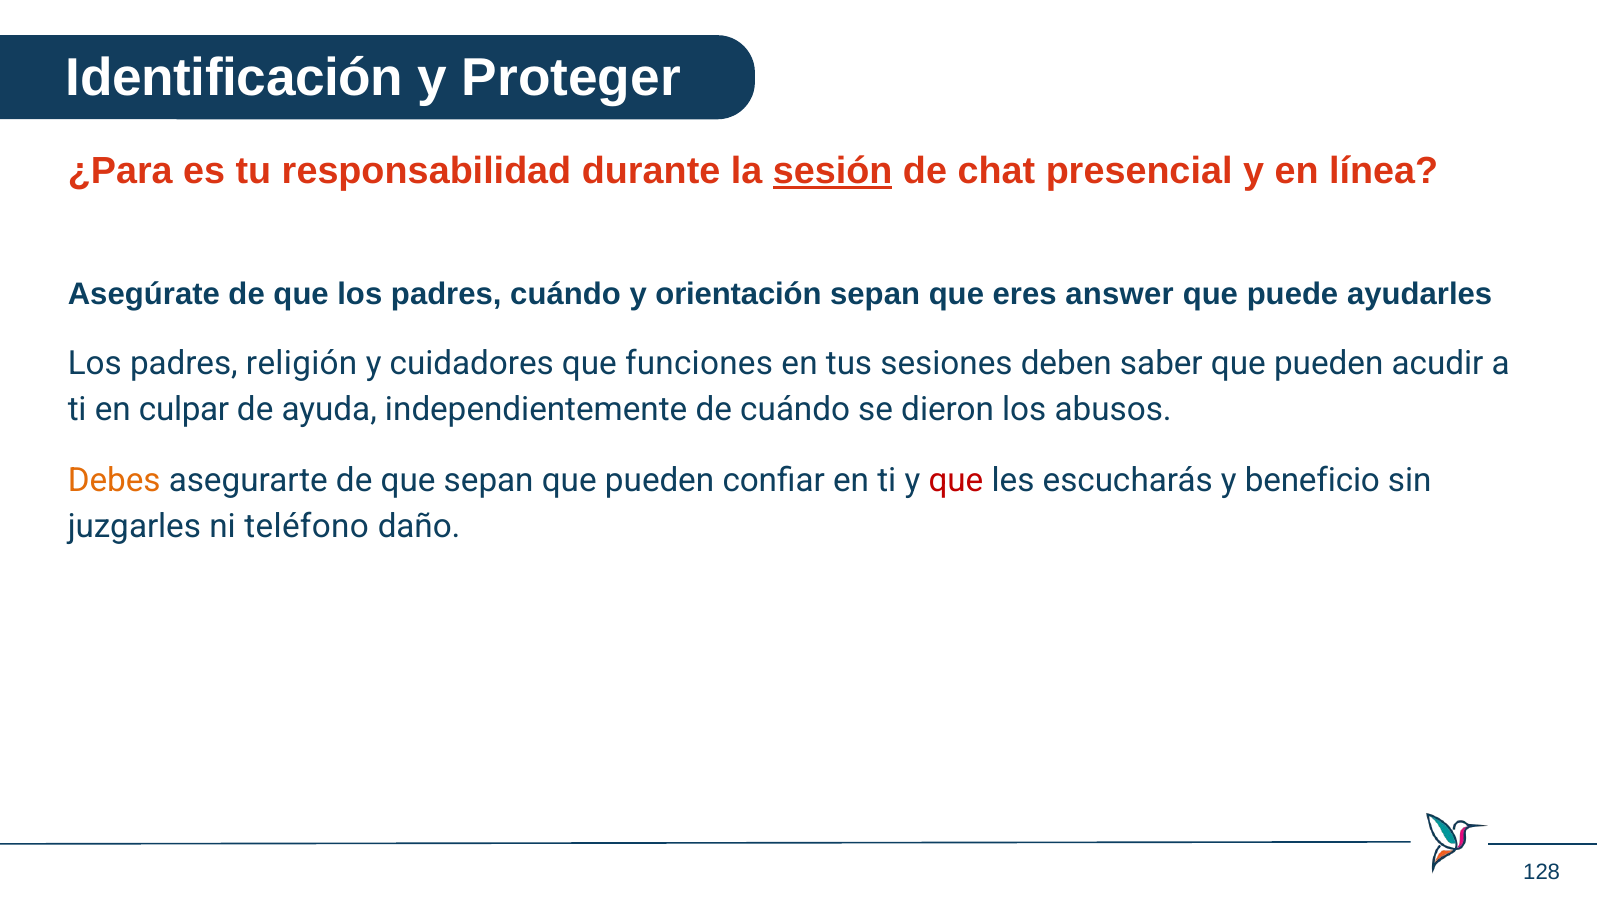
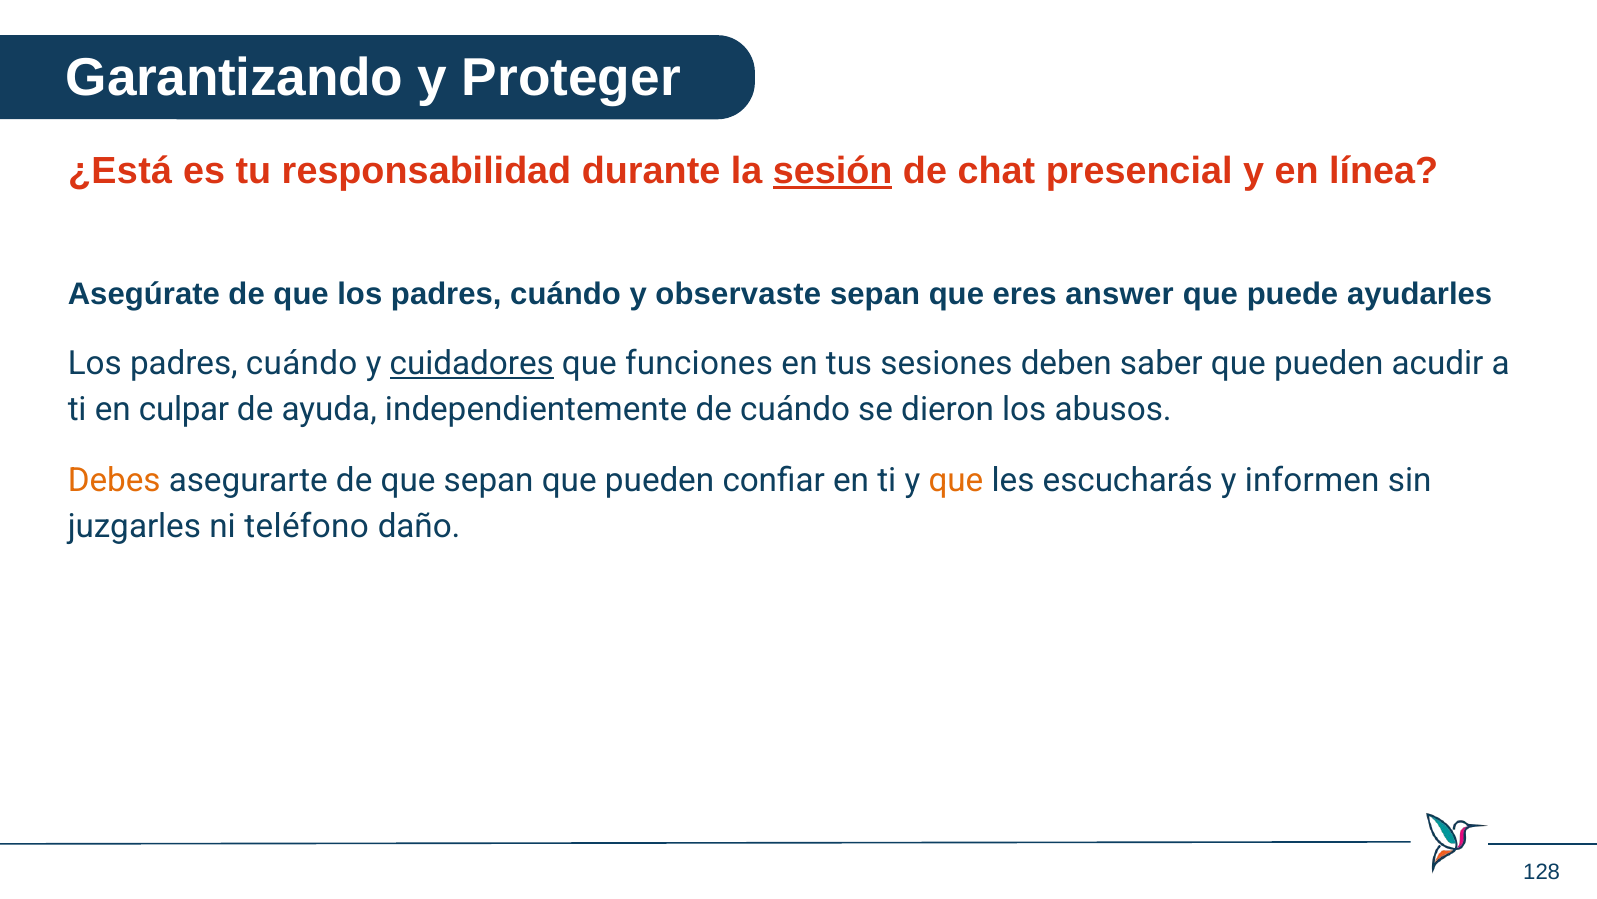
Identificación: Identificación -> Garantizando
¿Para: ¿Para -> ¿Está
orientación: orientación -> observaste
religión at (302, 364): religión -> cuándo
cuidadores underline: none -> present
que at (956, 480) colour: red -> orange
beneficio: beneficio -> informen
